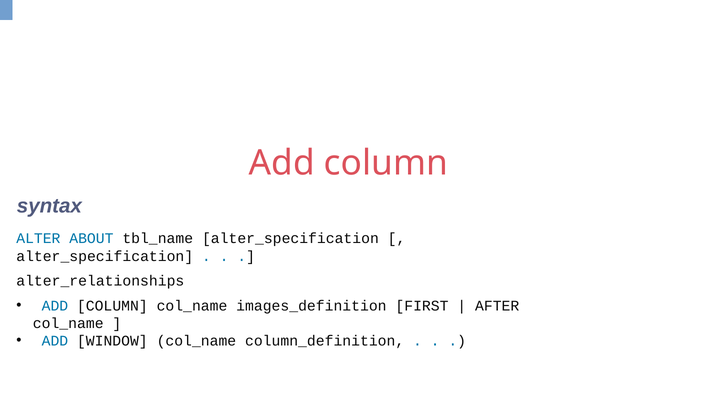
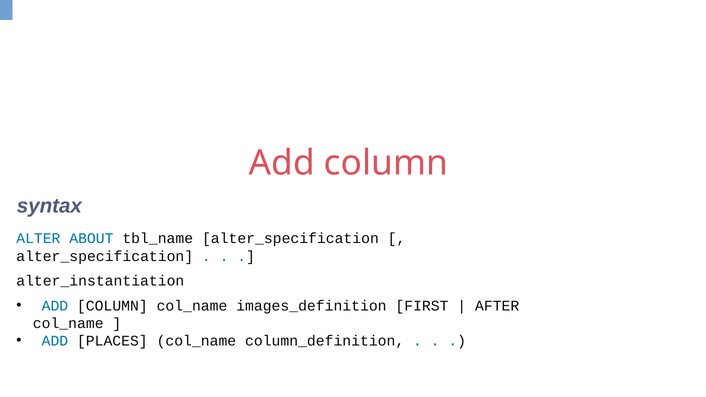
alter_relationships: alter_relationships -> alter_instantiation
WINDOW: WINDOW -> PLACES
